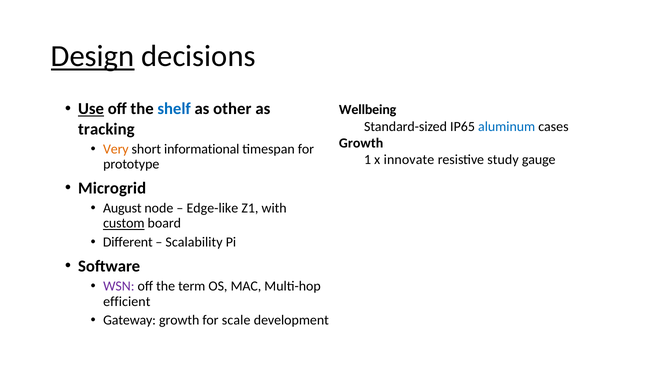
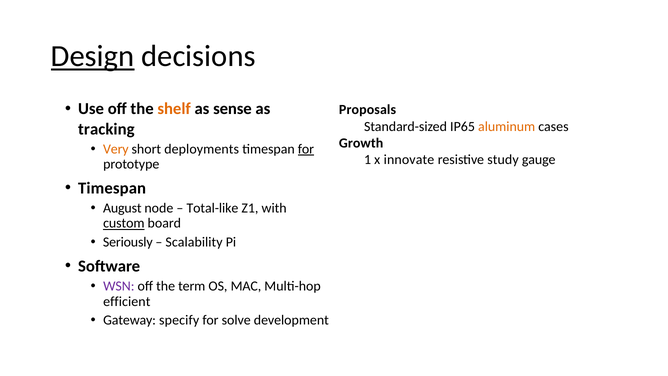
Use underline: present -> none
shelf colour: blue -> orange
other: other -> sense
Wellbeing: Wellbeing -> Proposals
aluminum colour: blue -> orange
informational: informational -> deployments
for at (306, 149) underline: none -> present
Microgrid at (112, 188): Microgrid -> Timespan
Edge-like: Edge-like -> Total-like
Different: Different -> Seriously
Gateway growth: growth -> specify
scale: scale -> solve
